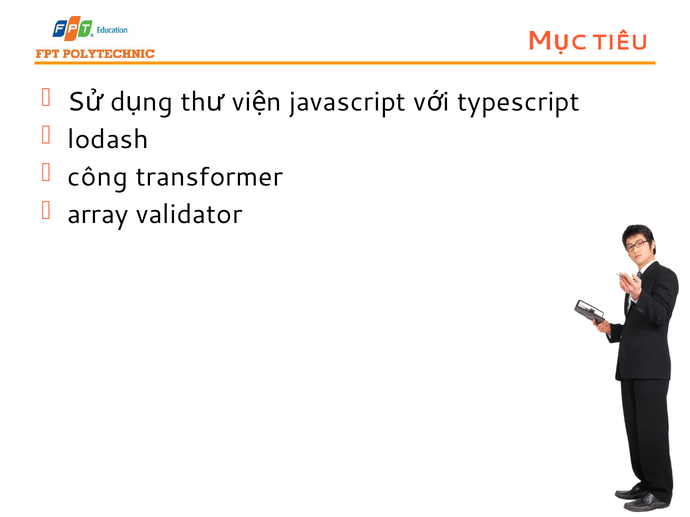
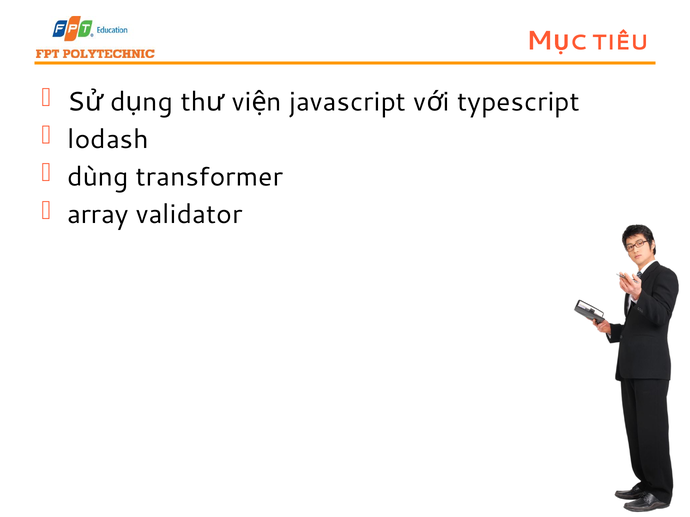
công: công -> dùng
